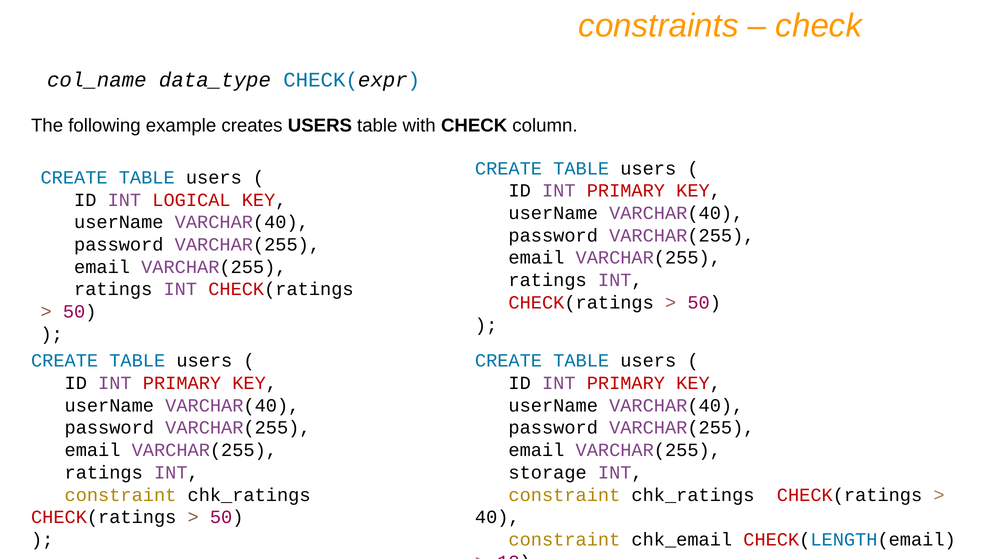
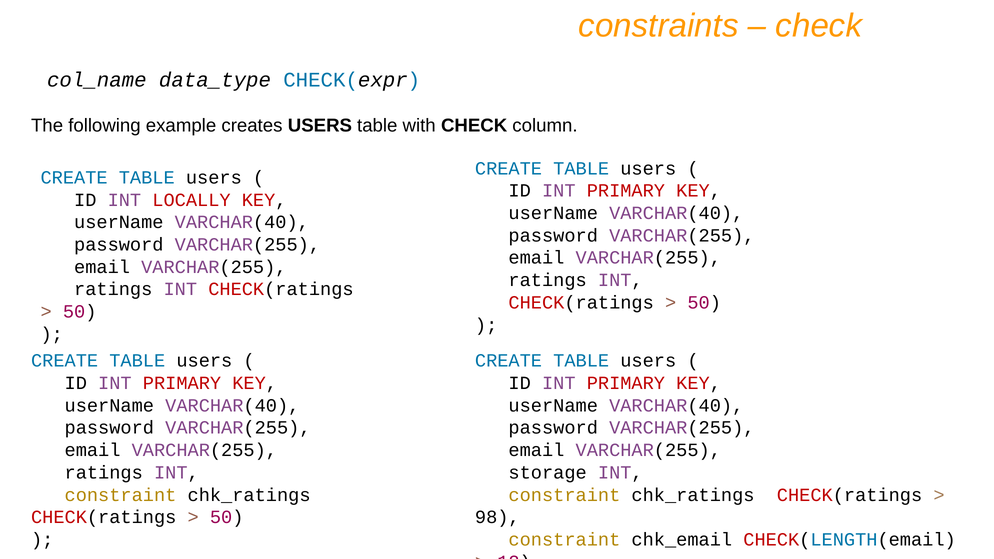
LOGICAL: LOGICAL -> LOCALLY
40: 40 -> 98
